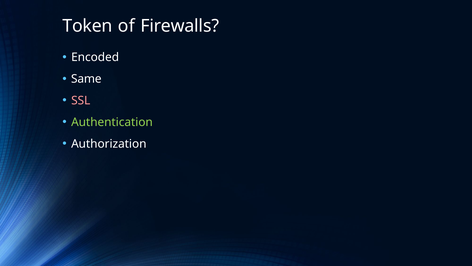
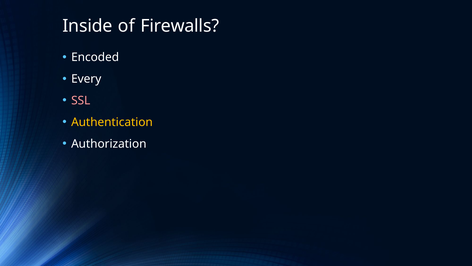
Token: Token -> Inside
Same: Same -> Every
Authentication colour: light green -> yellow
